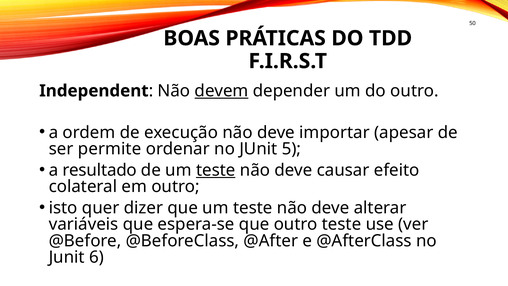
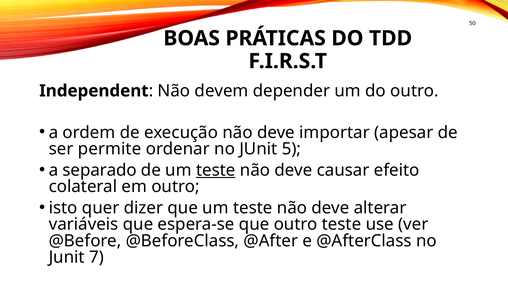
devem underline: present -> none
resultado: resultado -> separado
6: 6 -> 7
